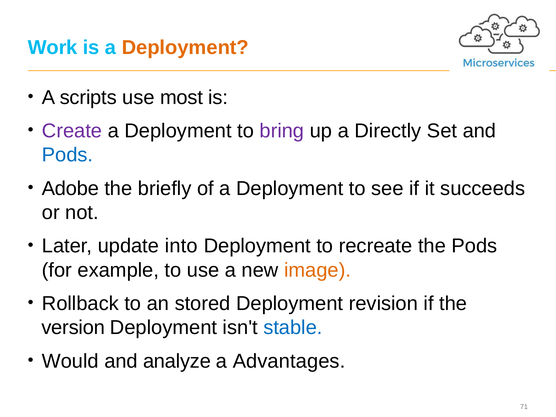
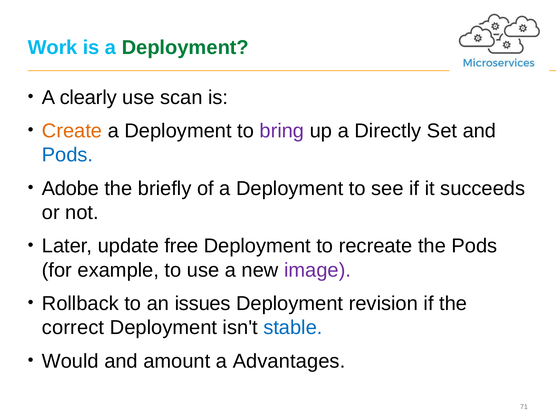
Deployment at (185, 47) colour: orange -> green
scripts: scripts -> clearly
most: most -> scan
Create colour: purple -> orange
into: into -> free
image colour: orange -> purple
stored: stored -> issues
version: version -> correct
analyze: analyze -> amount
